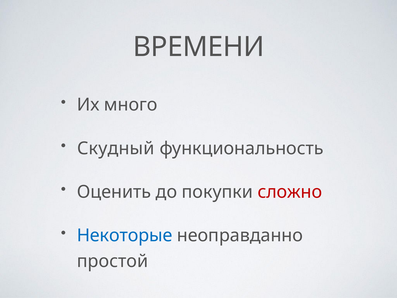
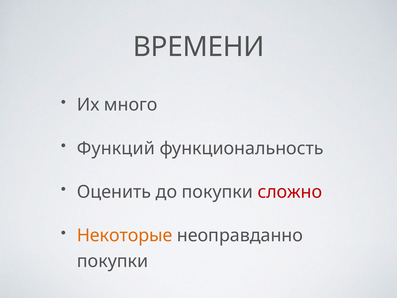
Скудный: Скудный -> Функций
Некоторые colour: blue -> orange
простой at (113, 261): простой -> покупки
